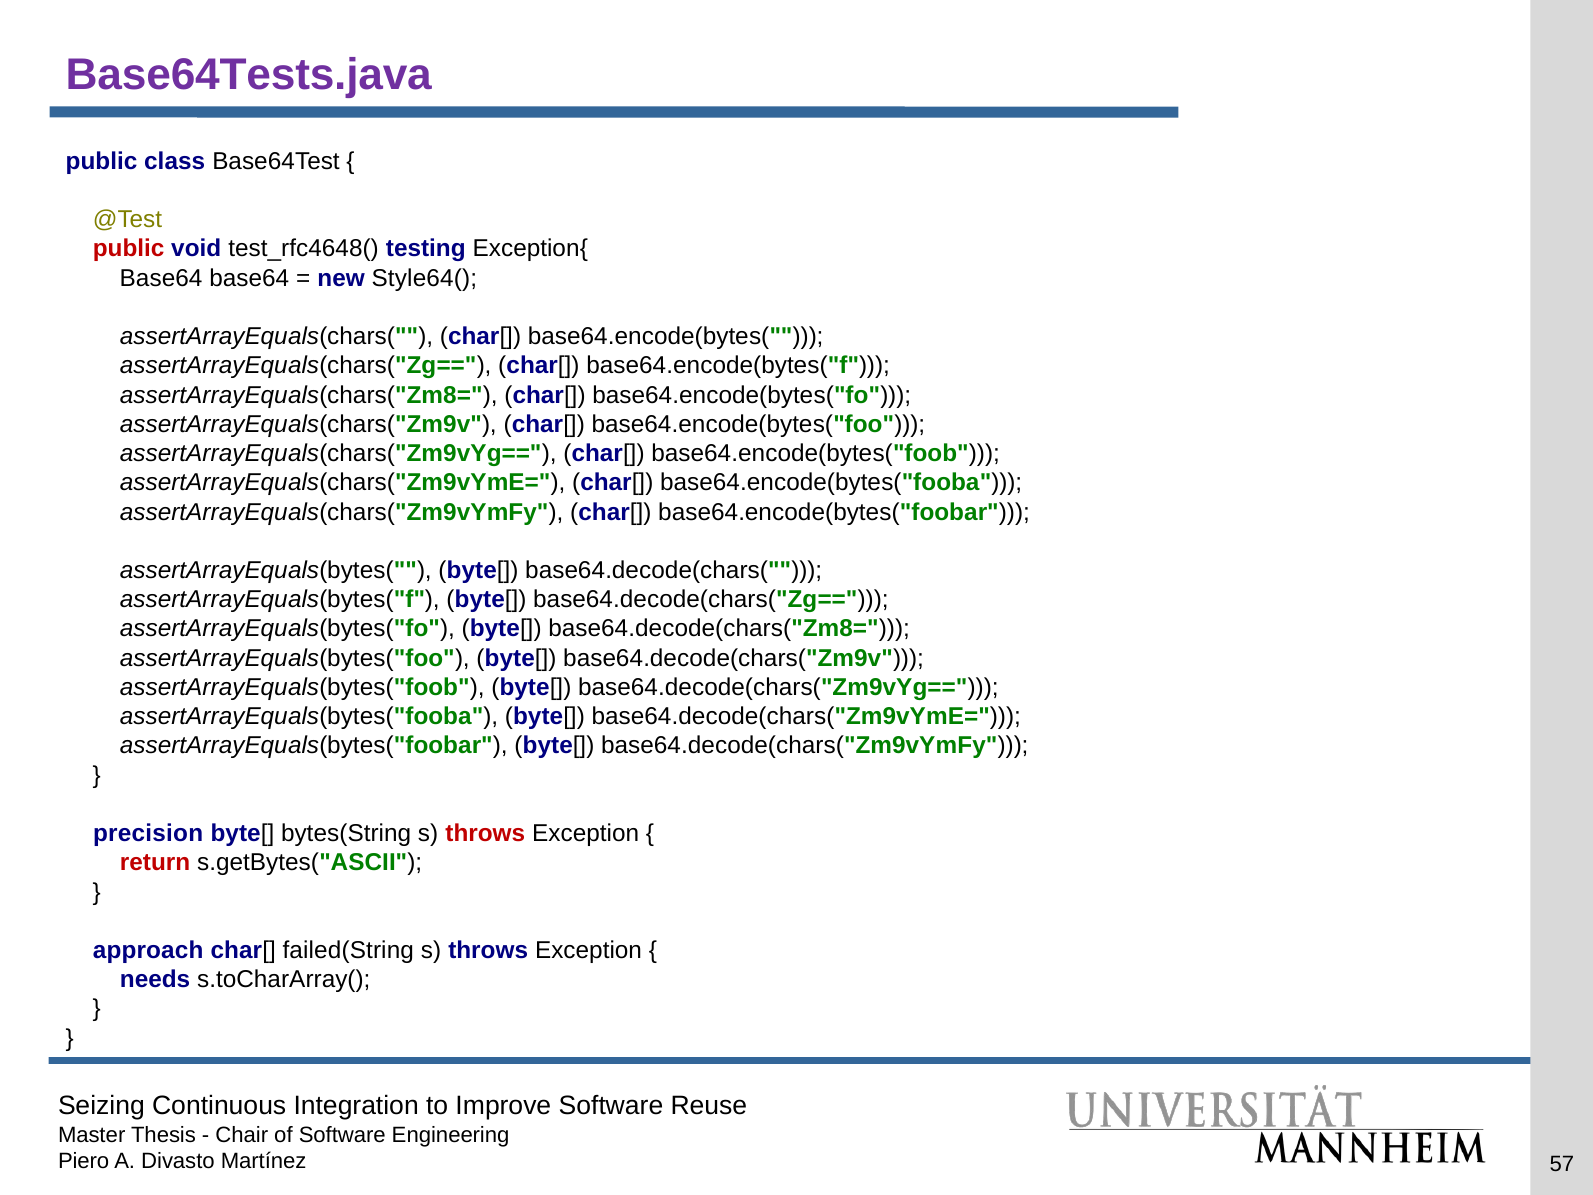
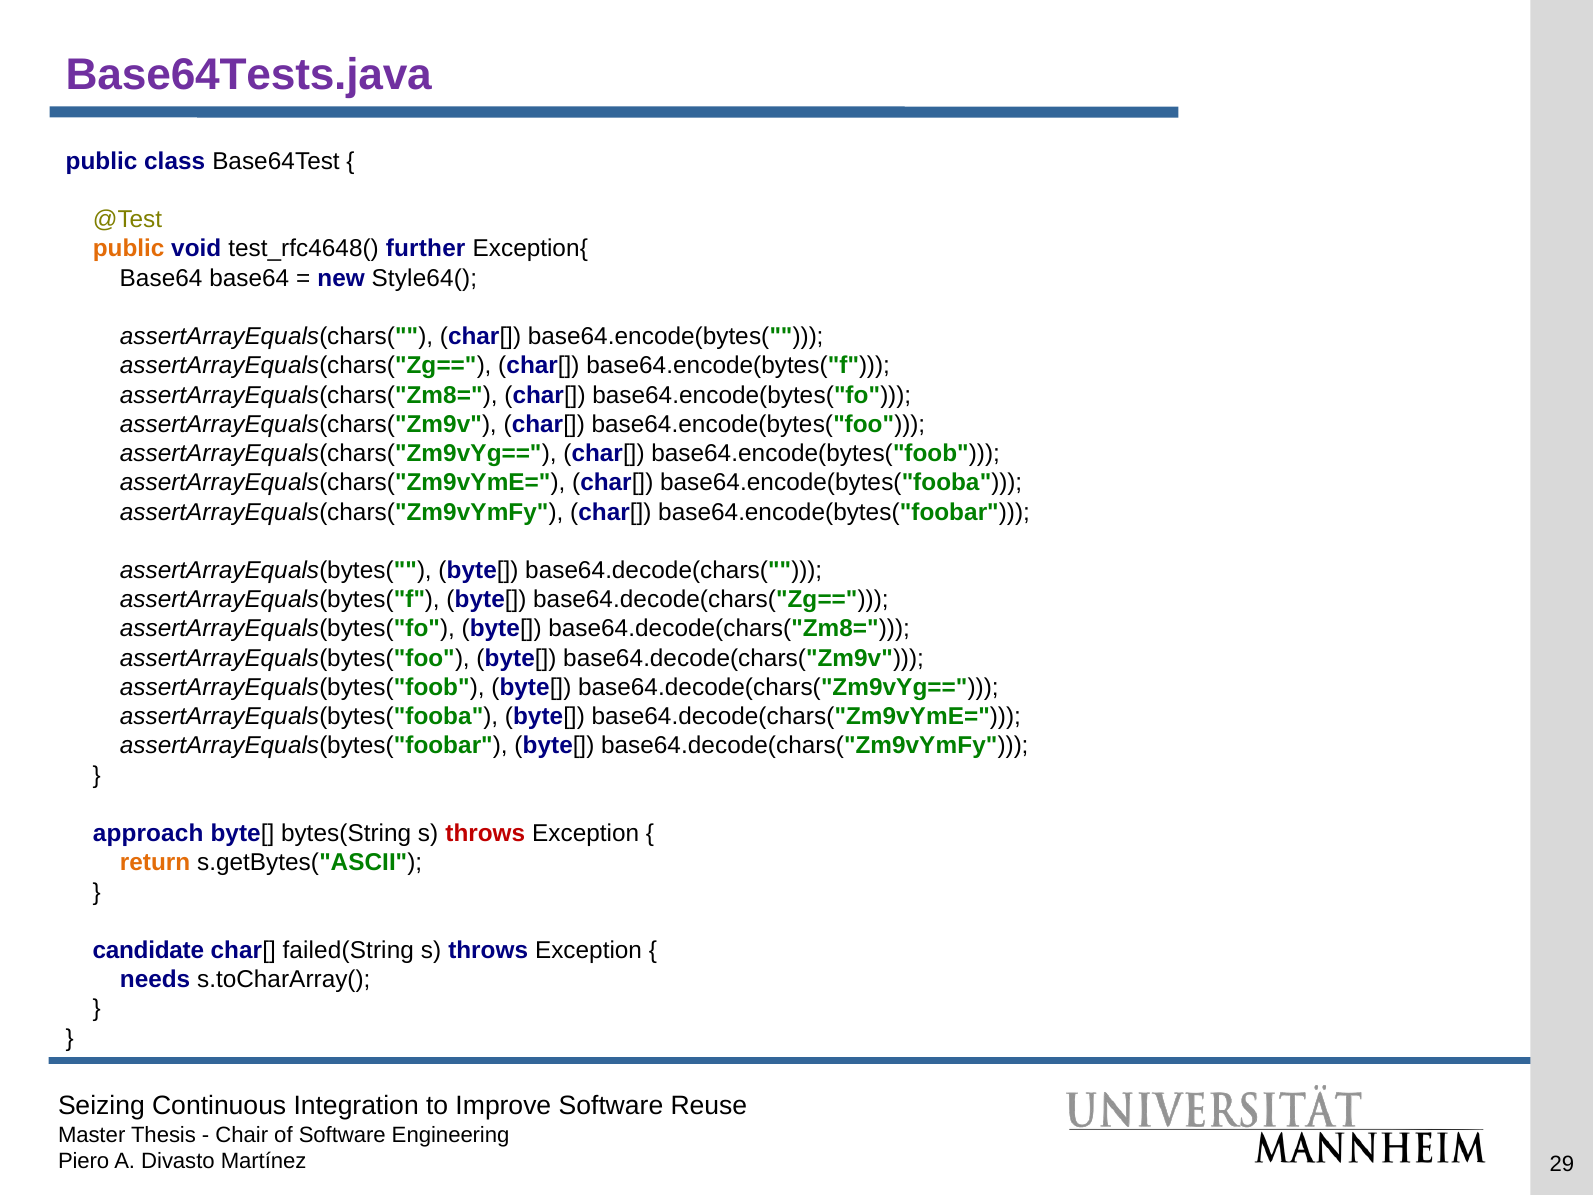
public at (129, 249) colour: red -> orange
testing: testing -> further
precision: precision -> approach
return colour: red -> orange
approach: approach -> candidate
57: 57 -> 29
